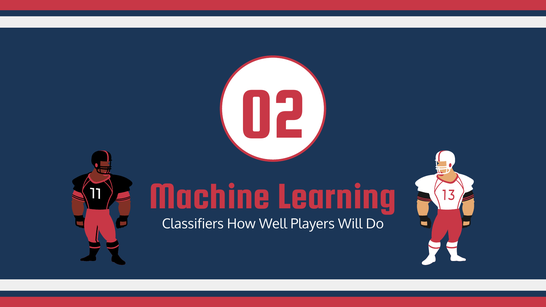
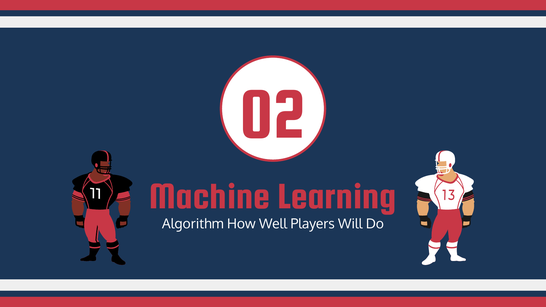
Classifiers: Classifiers -> Algorithm
